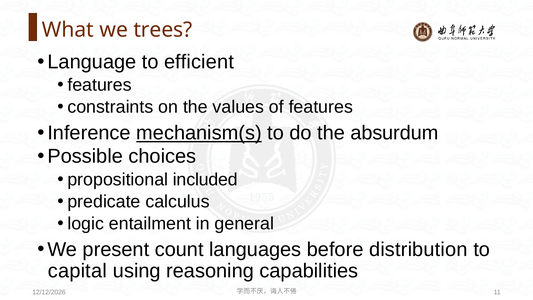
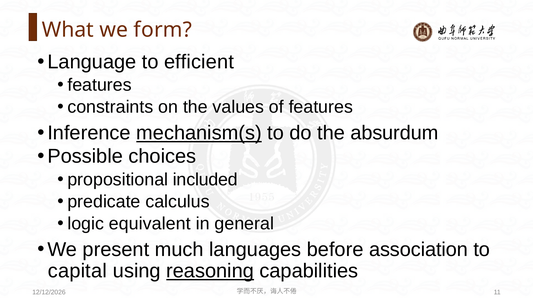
trees: trees -> form
entailment: entailment -> equivalent
count: count -> much
distribution: distribution -> association
reasoning underline: none -> present
